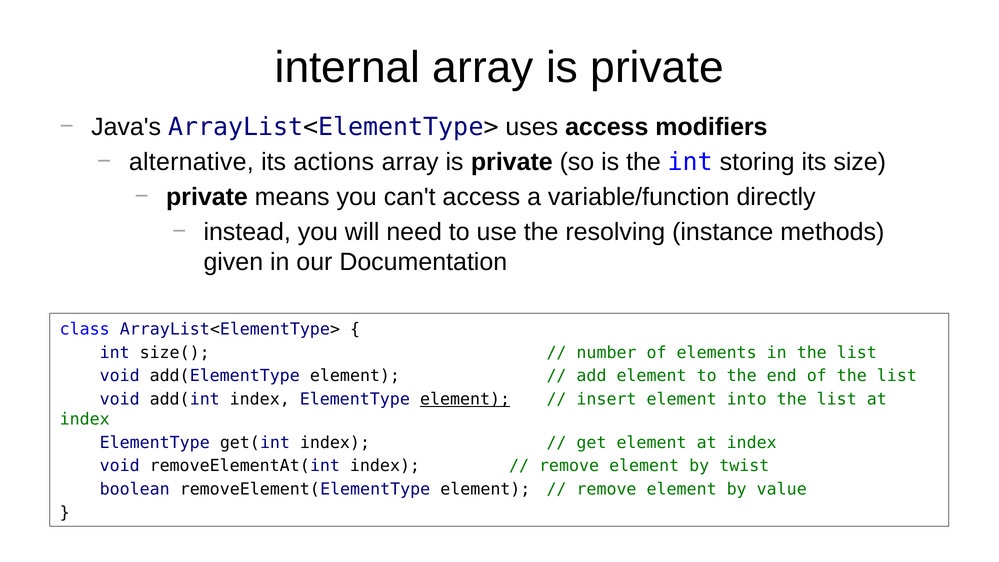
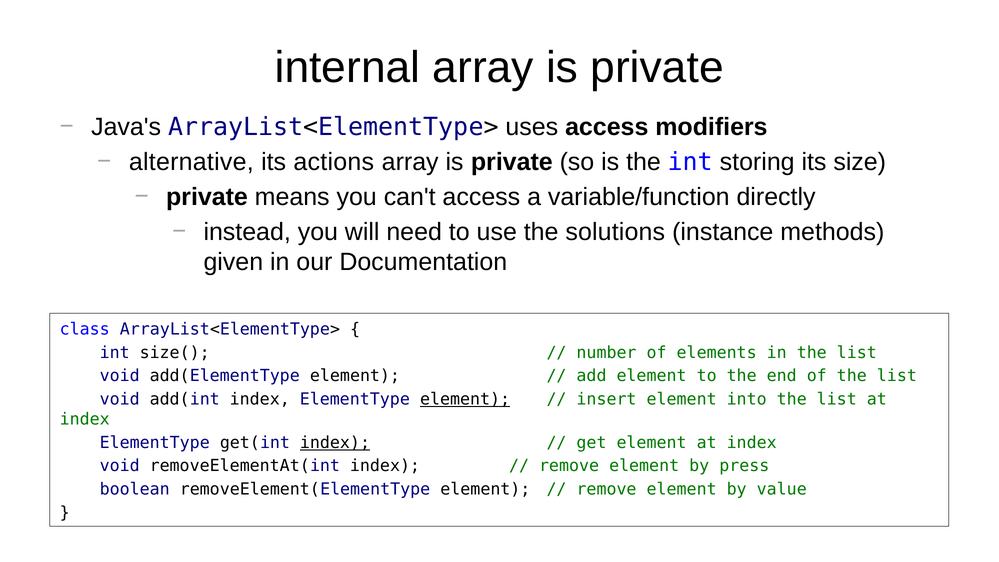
resolving: resolving -> solutions
index at (335, 443) underline: none -> present
twist: twist -> press
